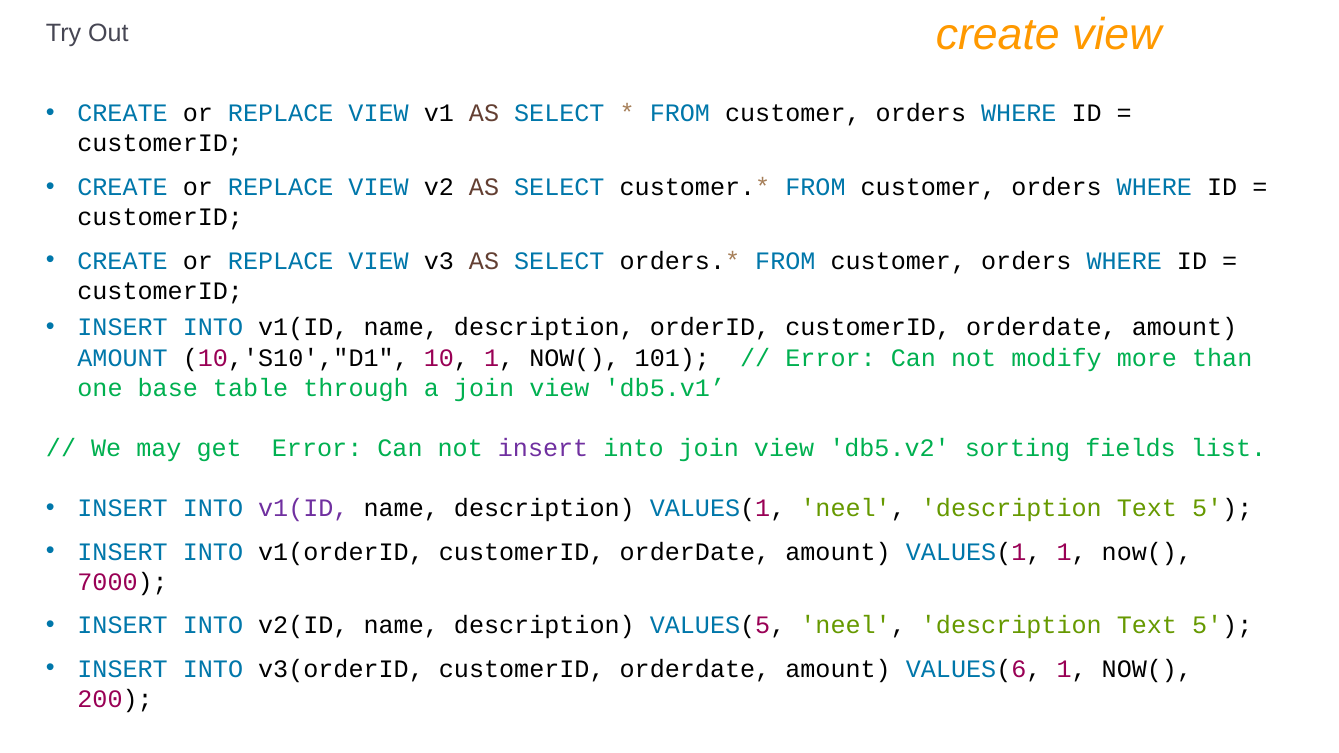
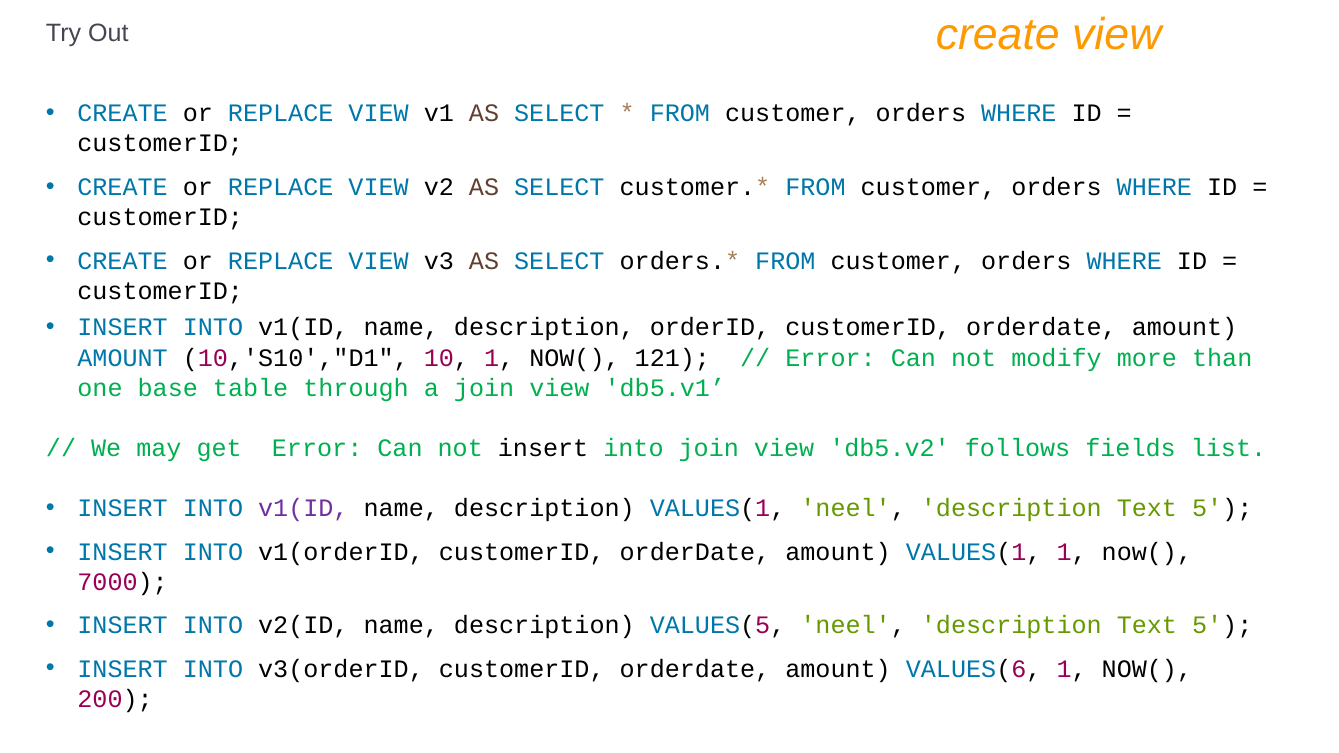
101: 101 -> 121
insert at (543, 448) colour: purple -> black
sorting: sorting -> follows
